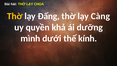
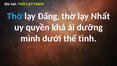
Thờ at (15, 16) colour: yellow -> light blue
Càng: Càng -> Nhất
kính: kính -> tình
